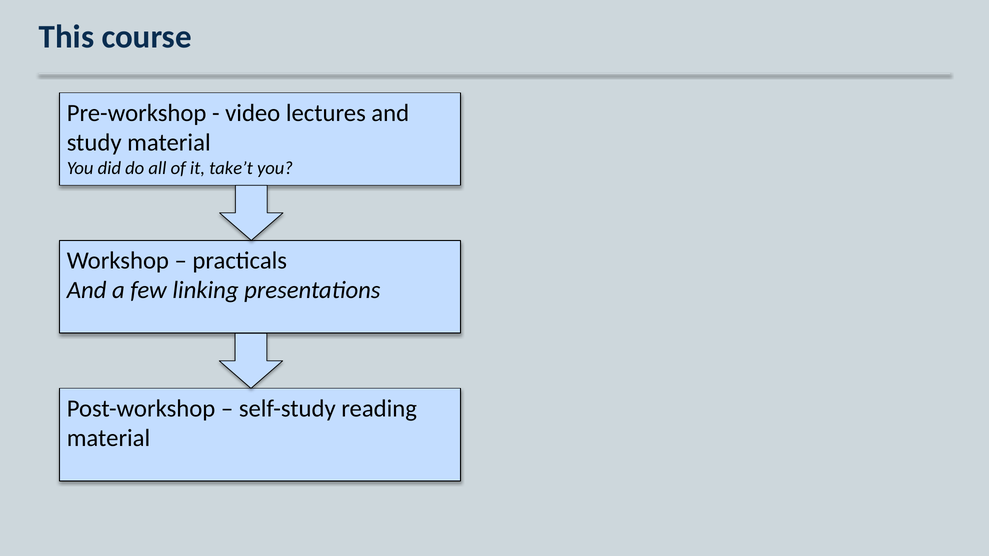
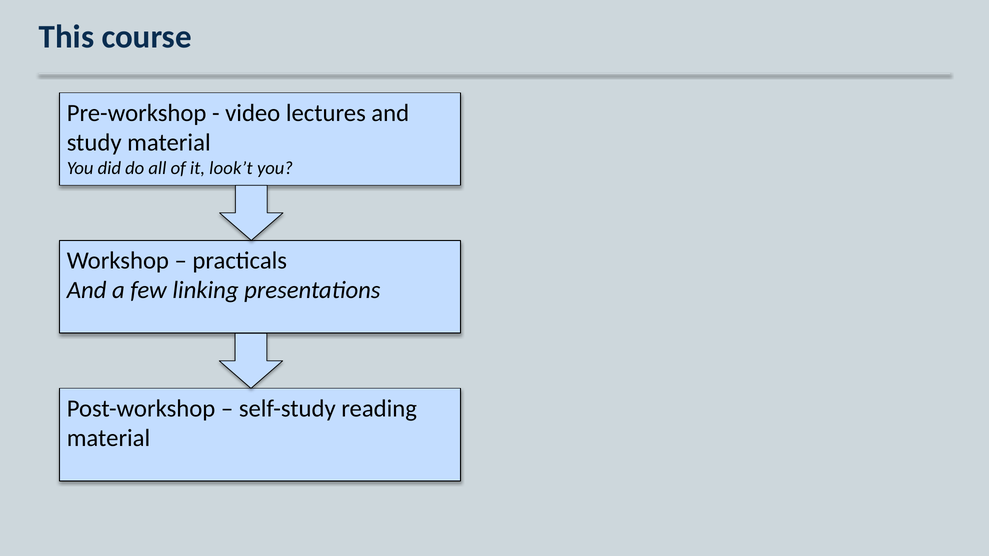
take’t: take’t -> look’t
